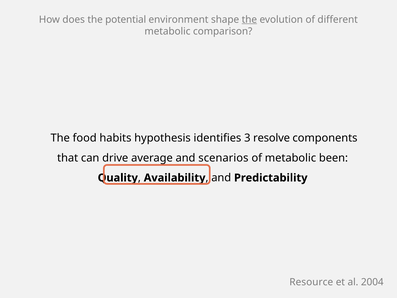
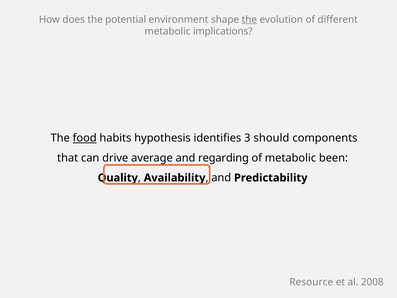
comparison: comparison -> implications
food underline: none -> present
resolve: resolve -> should
scenarios: scenarios -> regarding
2004: 2004 -> 2008
